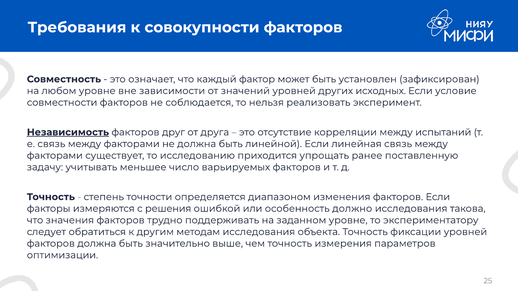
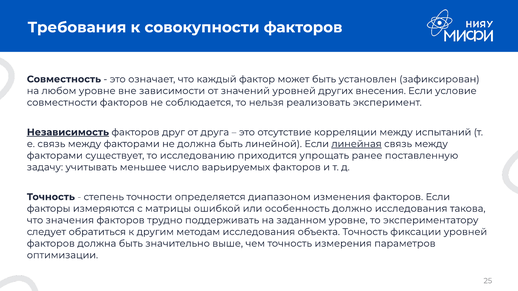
исходных: исходных -> внесения
линейная underline: none -> present
решения: решения -> матрицы
